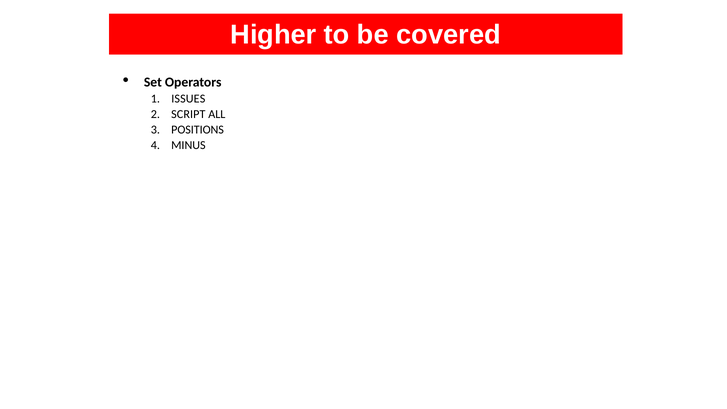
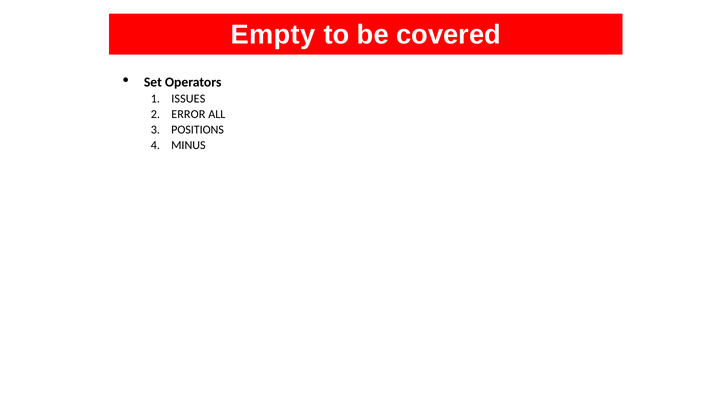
Higher: Higher -> Empty
SCRIPT: SCRIPT -> ERROR
